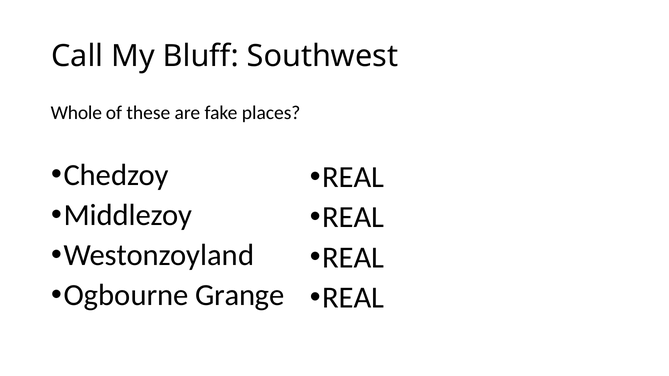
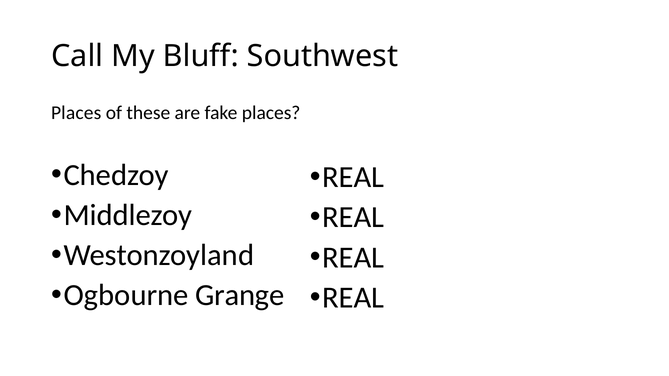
Whole at (76, 113): Whole -> Places
